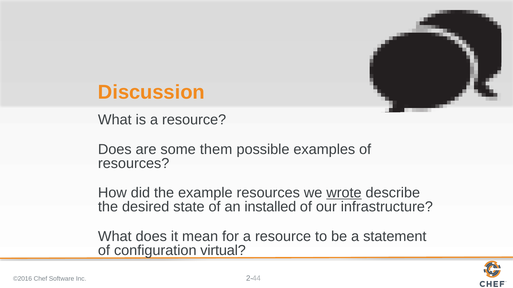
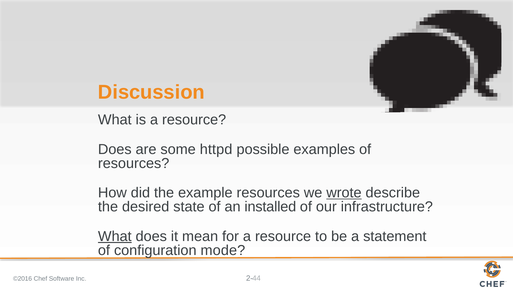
them: them -> httpd
What at (115, 237) underline: none -> present
virtual: virtual -> mode
